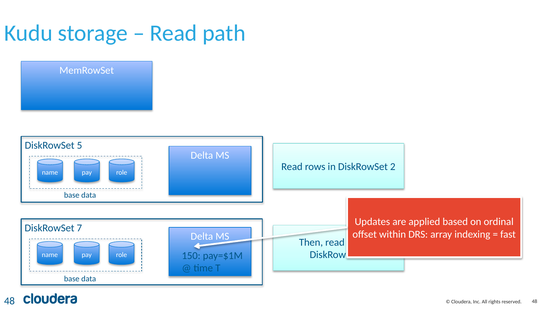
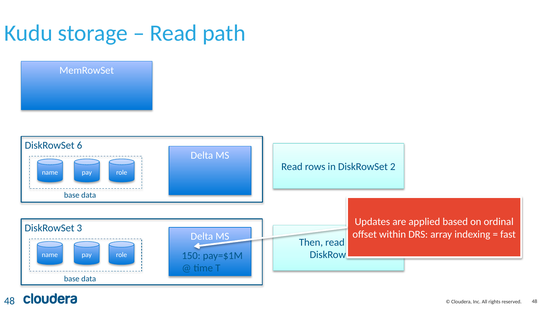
5: 5 -> 6
7: 7 -> 3
